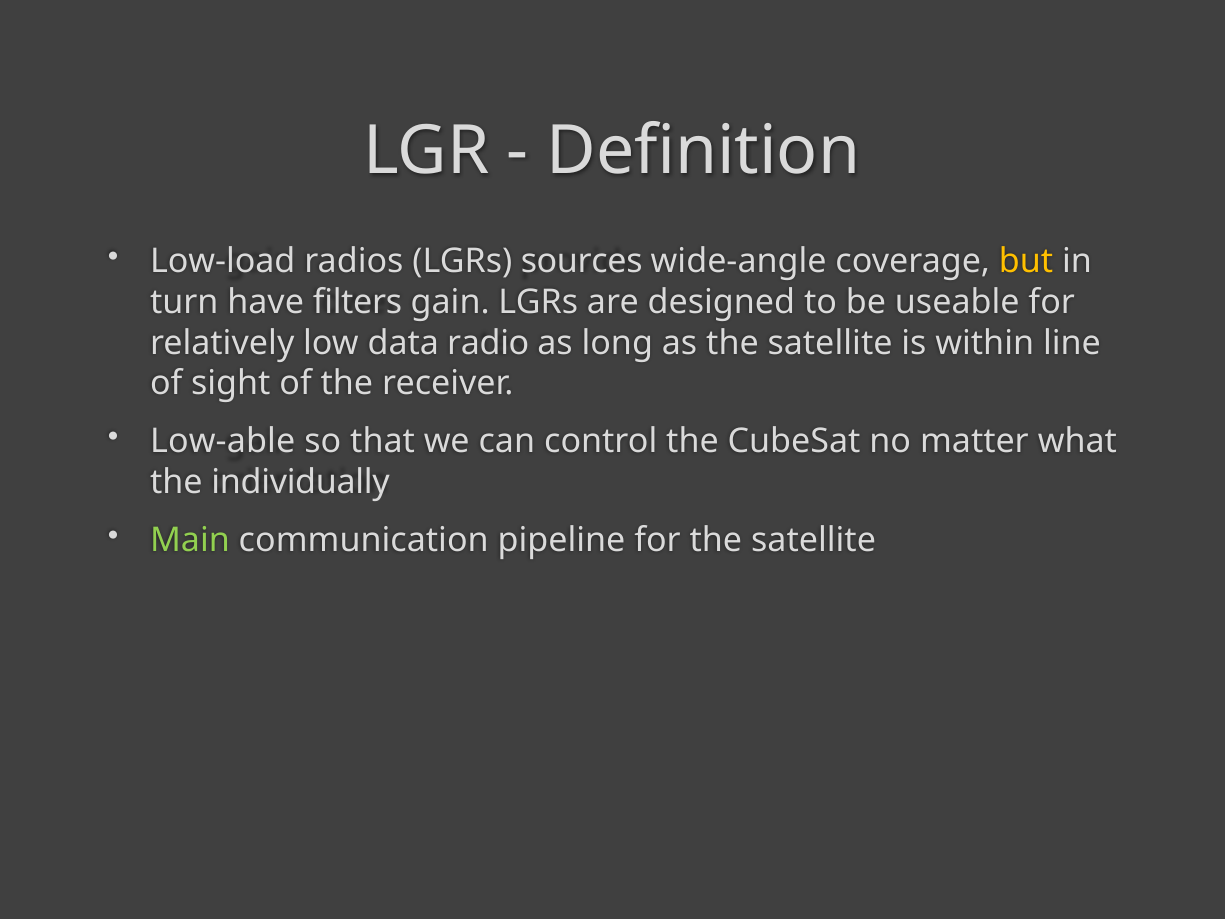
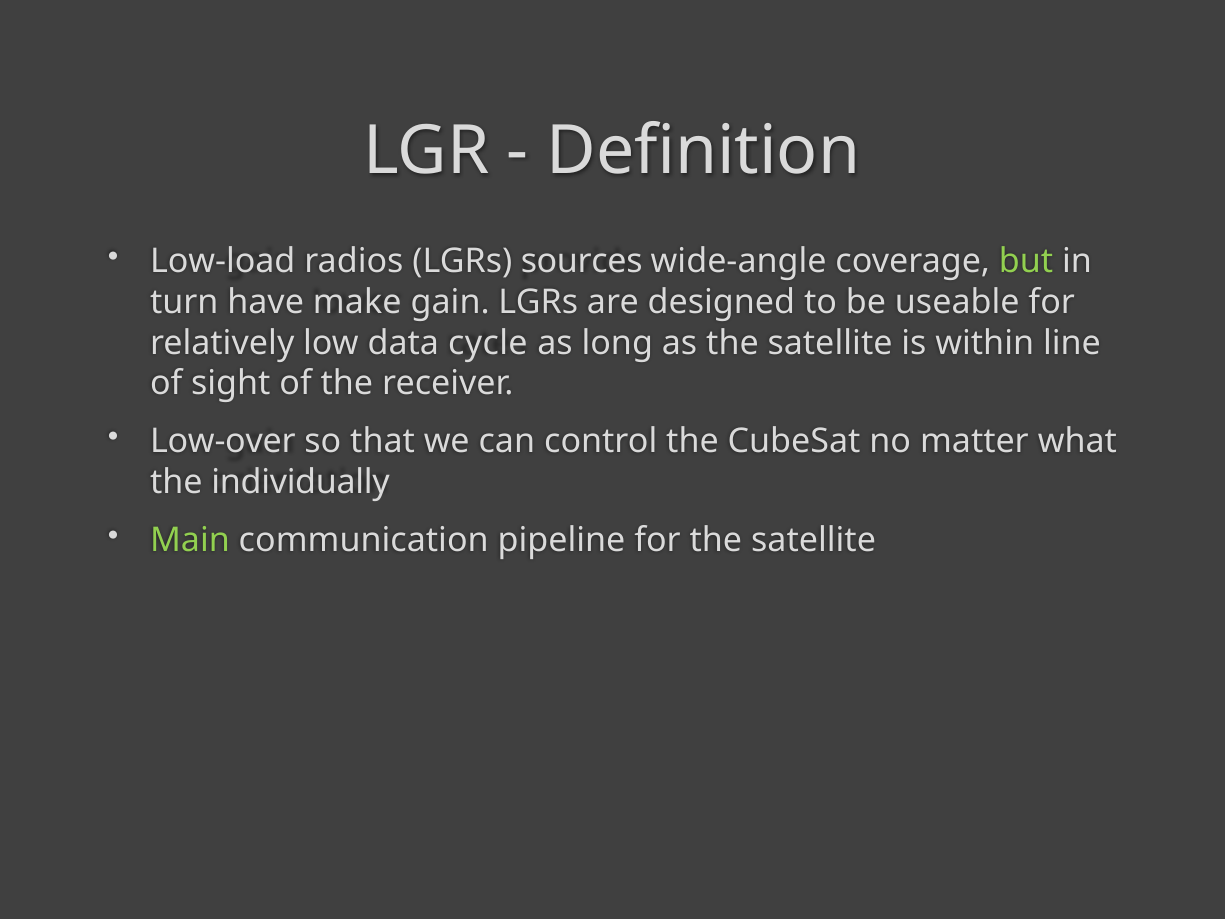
but colour: yellow -> light green
filters: filters -> make
radio: radio -> cycle
Low-able: Low-able -> Low-over
